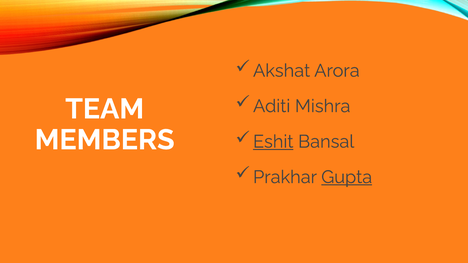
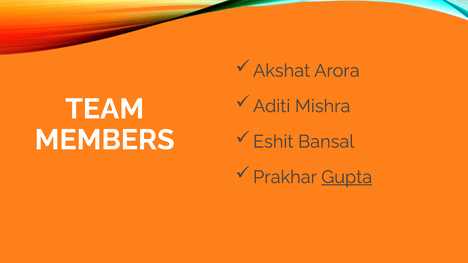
Eshit underline: present -> none
